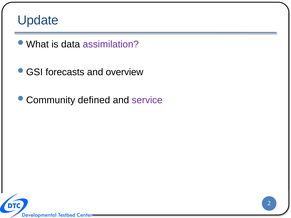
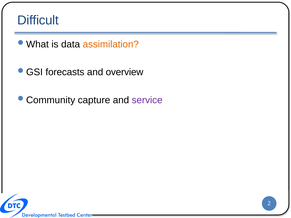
Update: Update -> Difficult
assimilation colour: purple -> orange
defined: defined -> capture
